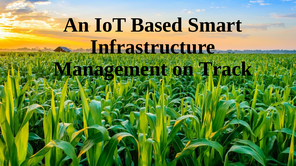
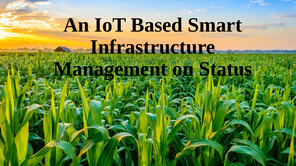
Track: Track -> Status
